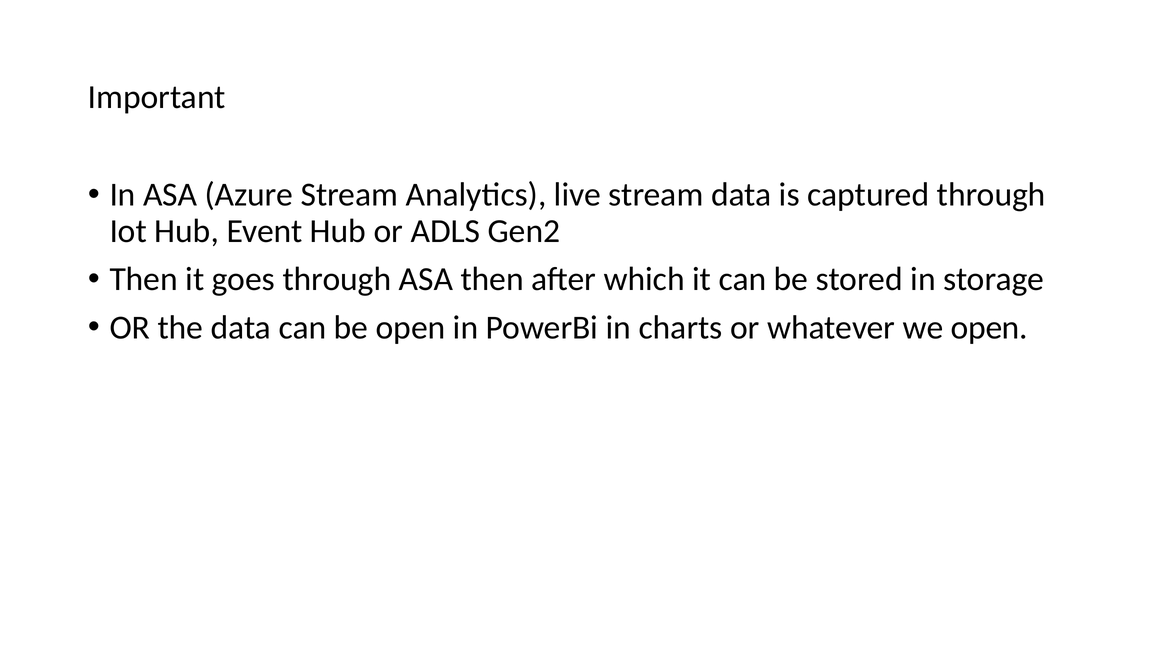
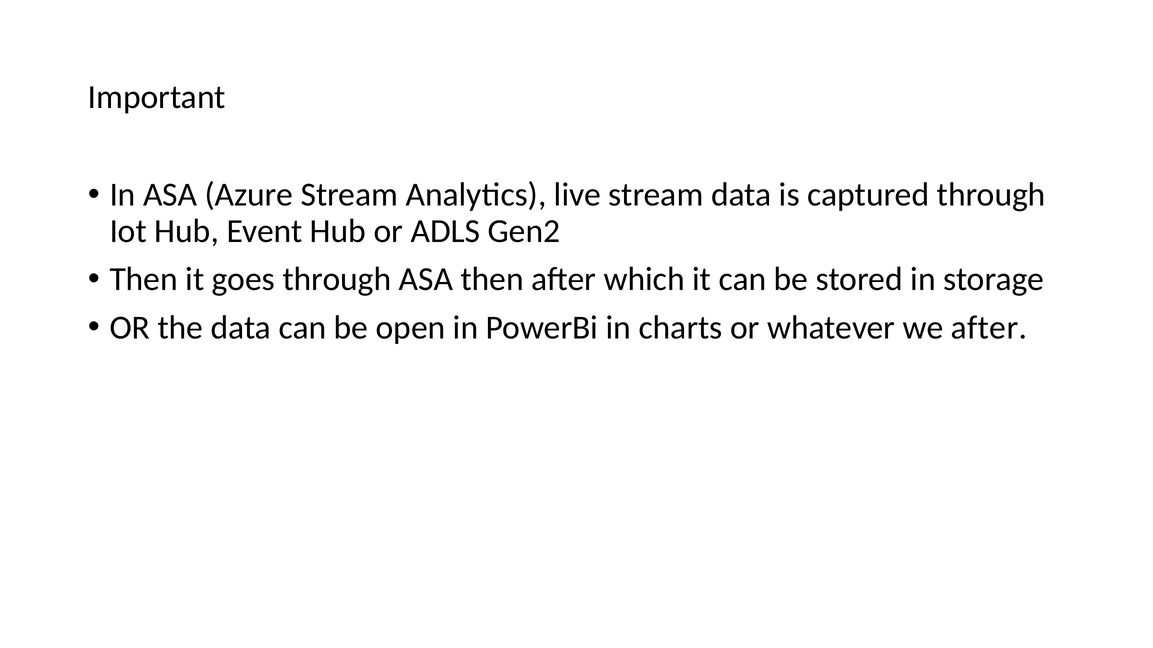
we open: open -> after
